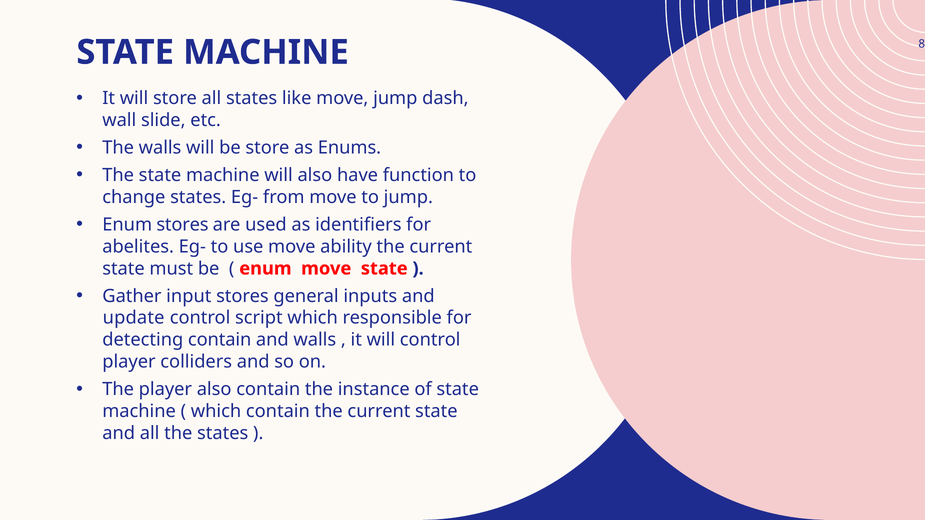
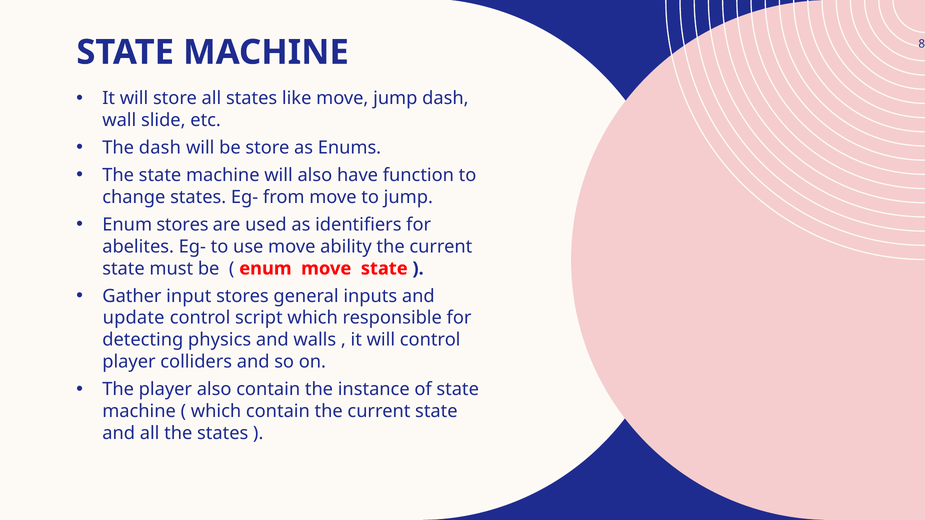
The walls: walls -> dash
detecting contain: contain -> physics
